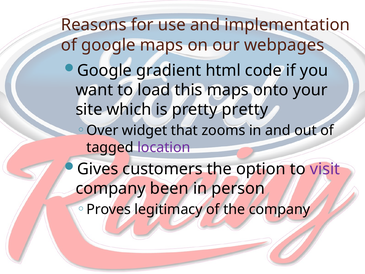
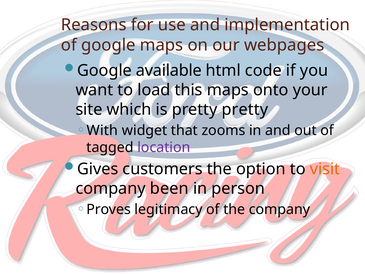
gradient: gradient -> available
Over: Over -> With
visit colour: purple -> orange
